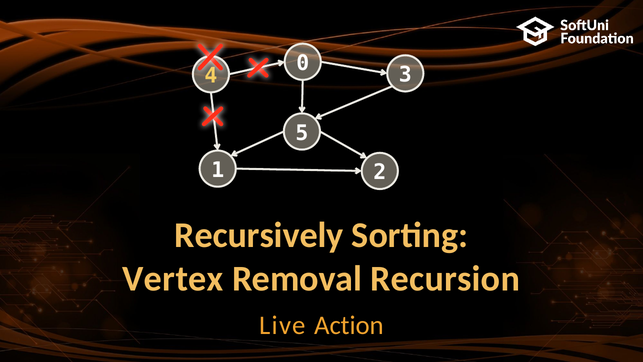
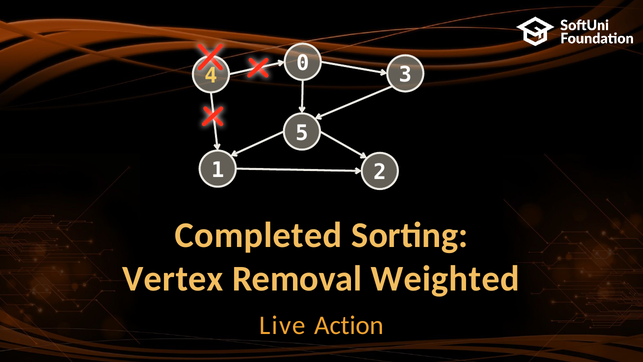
Recursively: Recursively -> Completed
Recursion: Recursion -> Weighted
